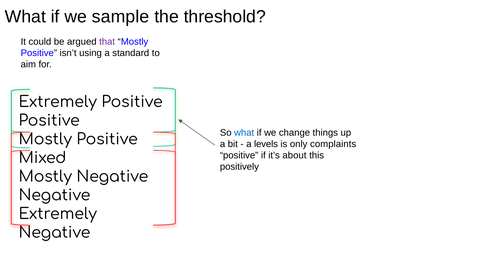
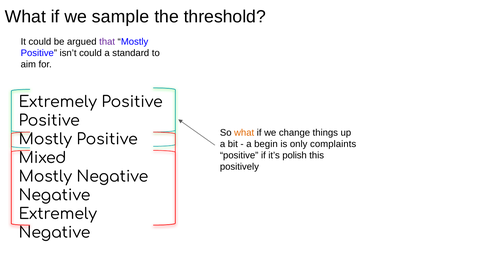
isn’t using: using -> could
what at (244, 133) colour: blue -> orange
levels: levels -> begin
about: about -> polish
